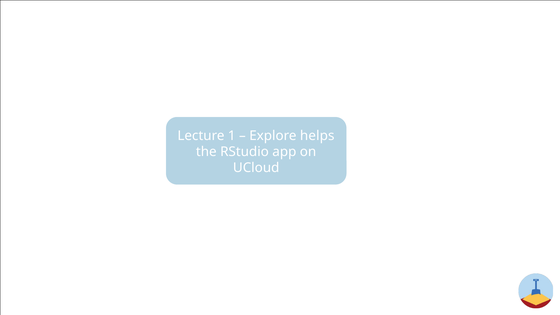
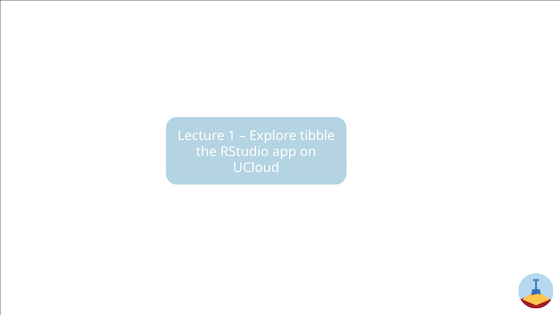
helps: helps -> tibble
